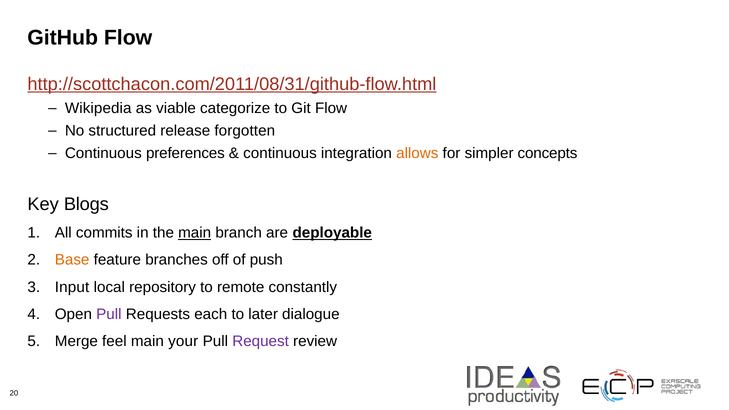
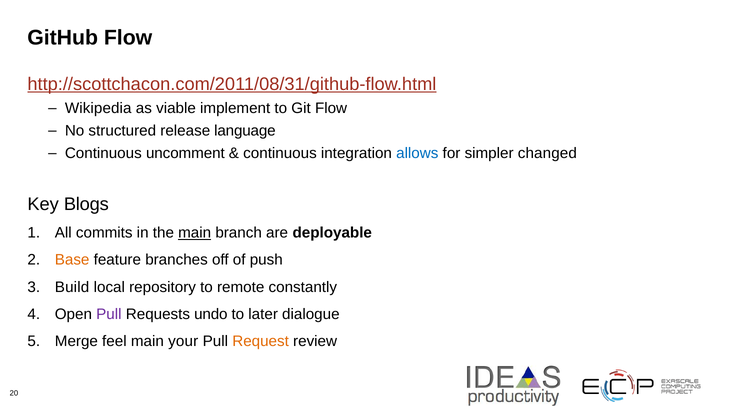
categorize: categorize -> implement
forgotten: forgotten -> language
preferences: preferences -> uncomment
allows colour: orange -> blue
concepts: concepts -> changed
deployable underline: present -> none
Input: Input -> Build
each: each -> undo
Request colour: purple -> orange
